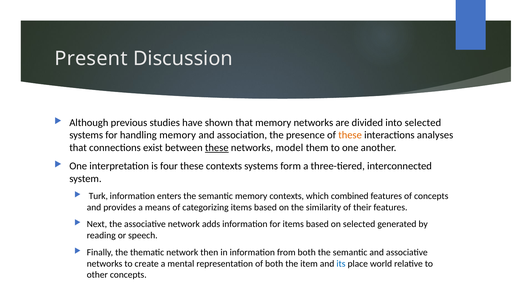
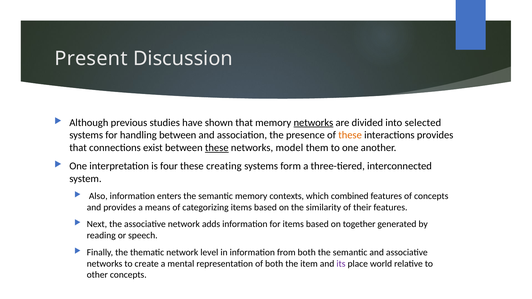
networks at (313, 123) underline: none -> present
handling memory: memory -> between
interactions analyses: analyses -> provides
these contexts: contexts -> creating
Turk: Turk -> Also
on selected: selected -> together
then: then -> level
its colour: blue -> purple
